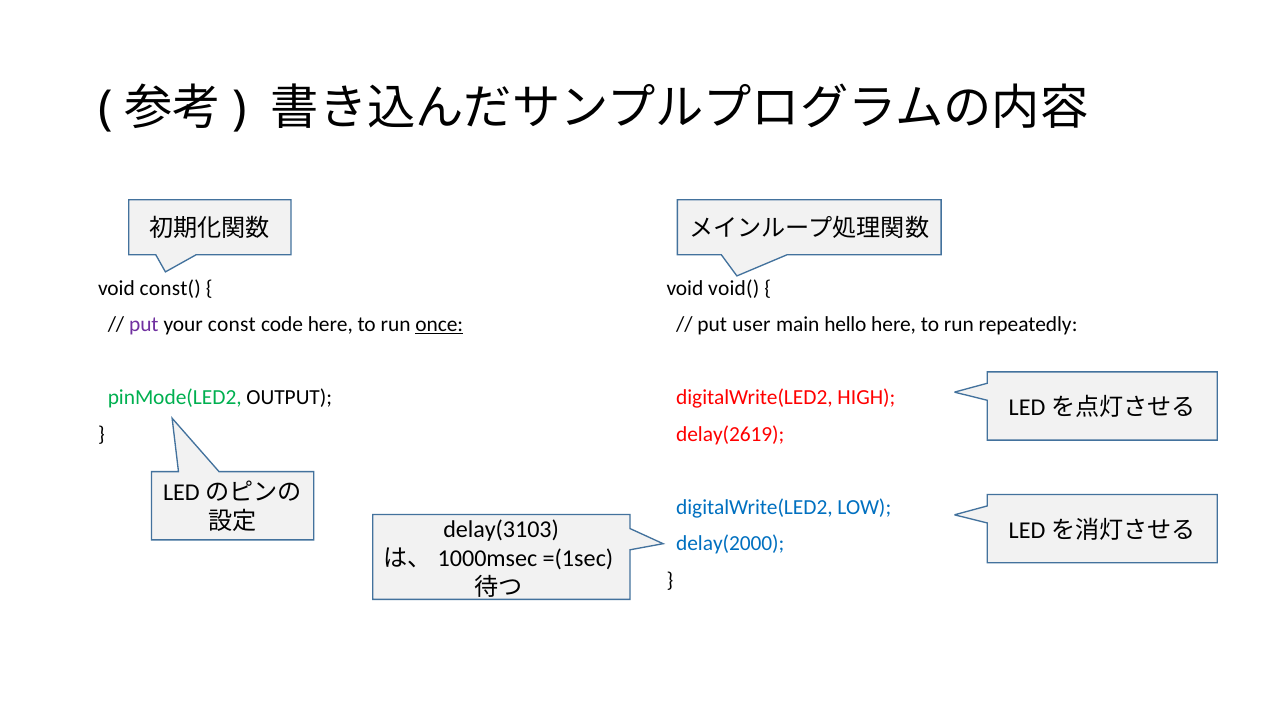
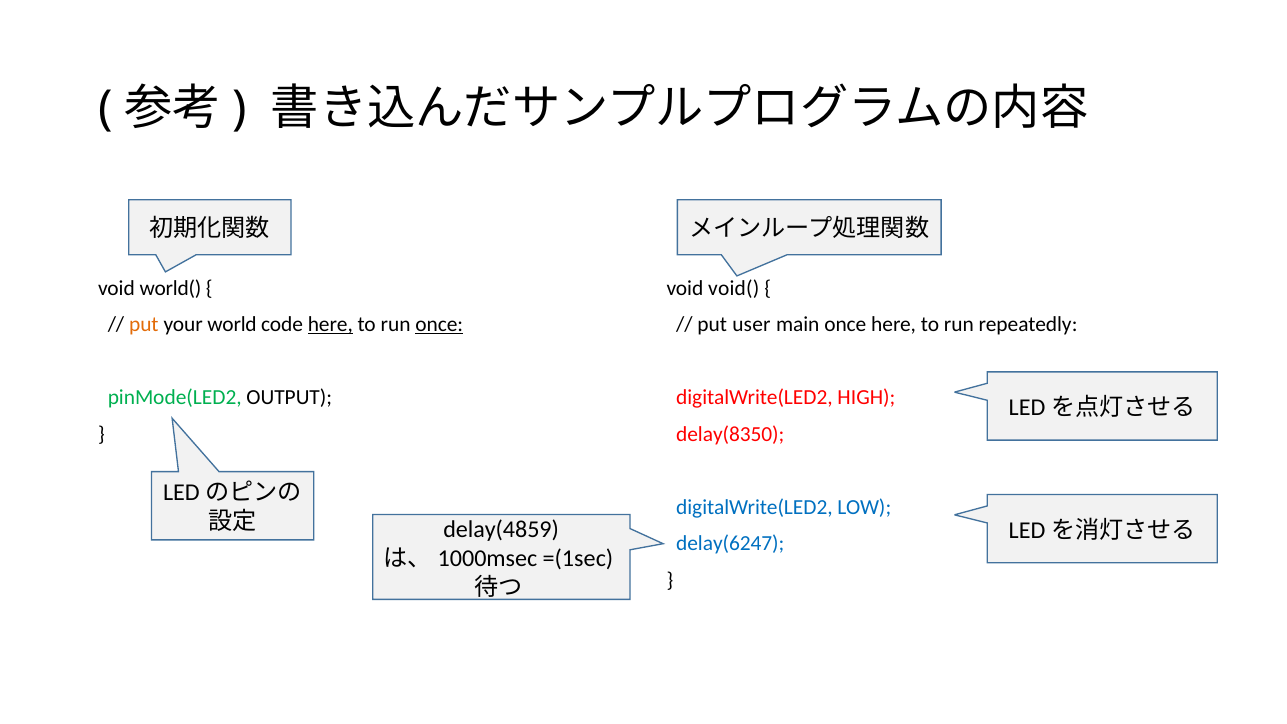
const(: const( -> world(
put at (144, 325) colour: purple -> orange
const: const -> world
here at (330, 325) underline: none -> present
main hello: hello -> once
delay(2619: delay(2619 -> delay(8350
delay(3103: delay(3103 -> delay(4859
delay(2000: delay(2000 -> delay(6247
